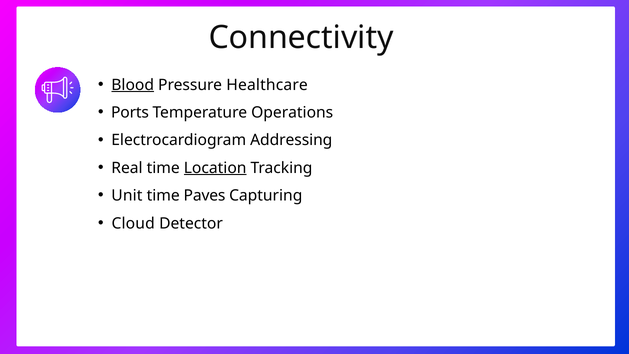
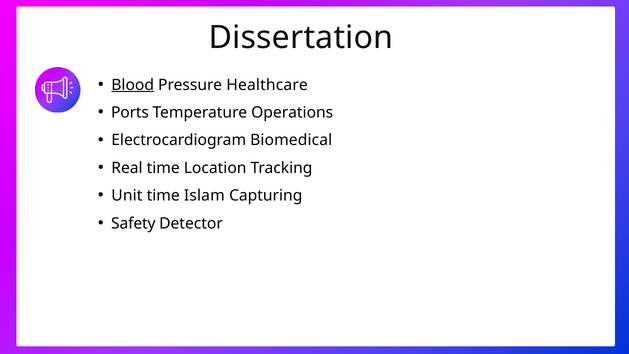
Connectivity: Connectivity -> Dissertation
Addressing: Addressing -> Biomedical
Location underline: present -> none
Paves: Paves -> Islam
Cloud: Cloud -> Safety
